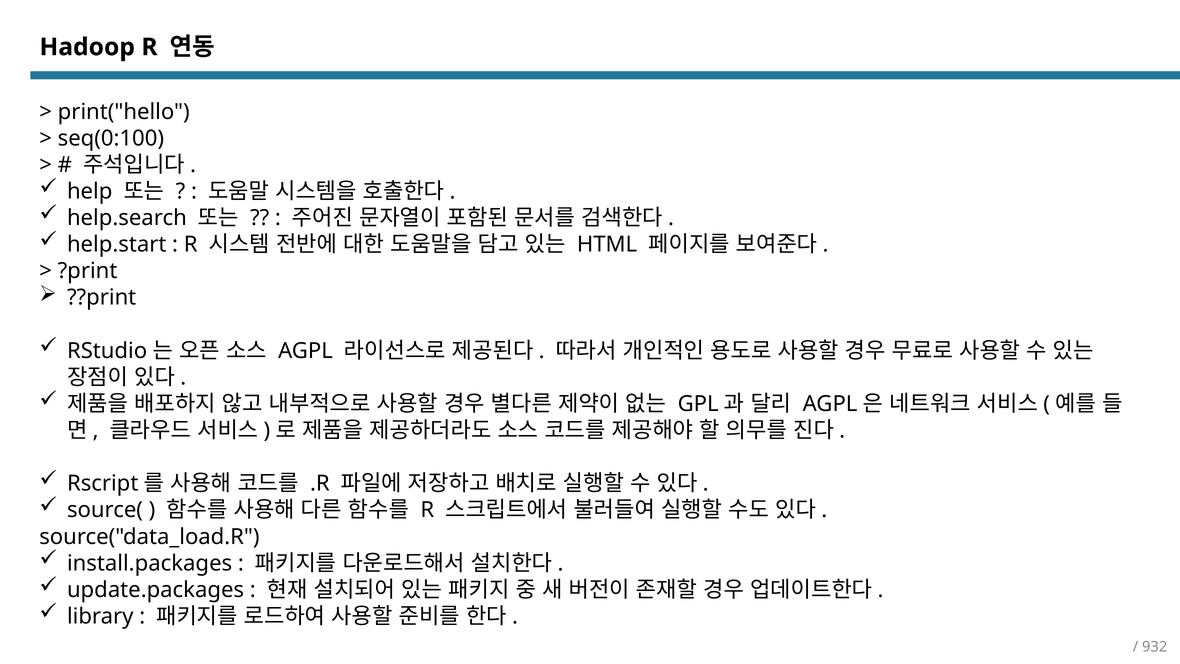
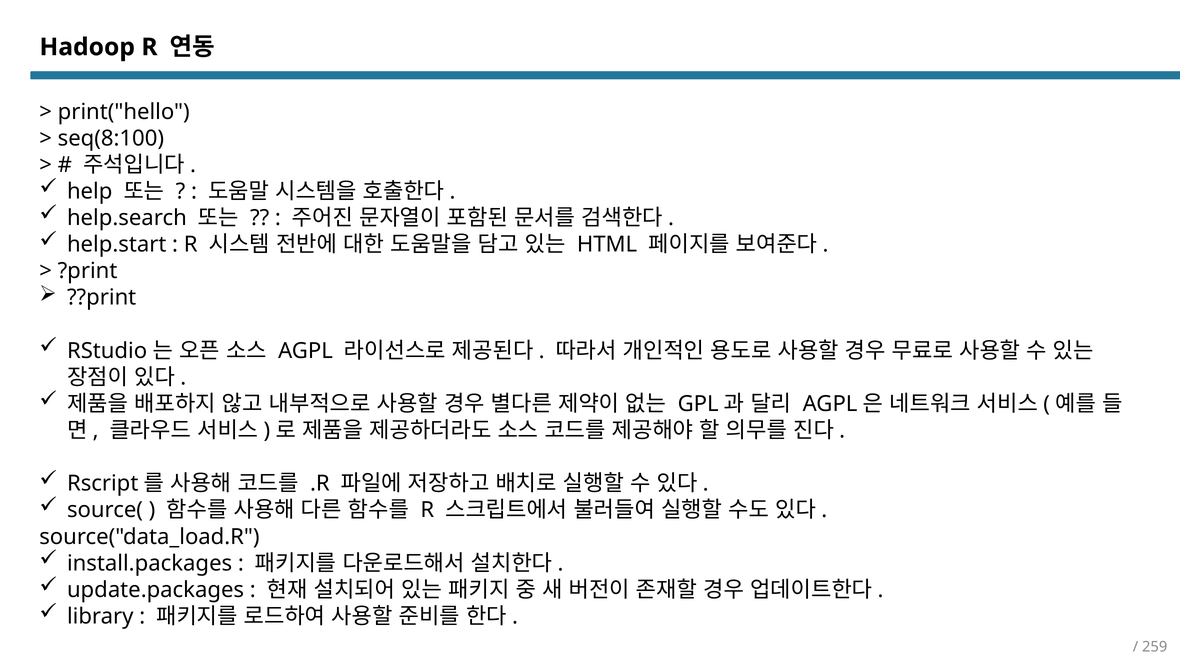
seq(0:100: seq(0:100 -> seq(8:100
932: 932 -> 259
